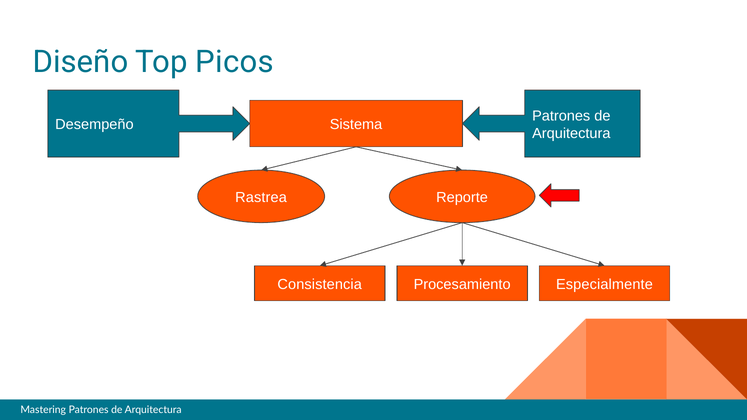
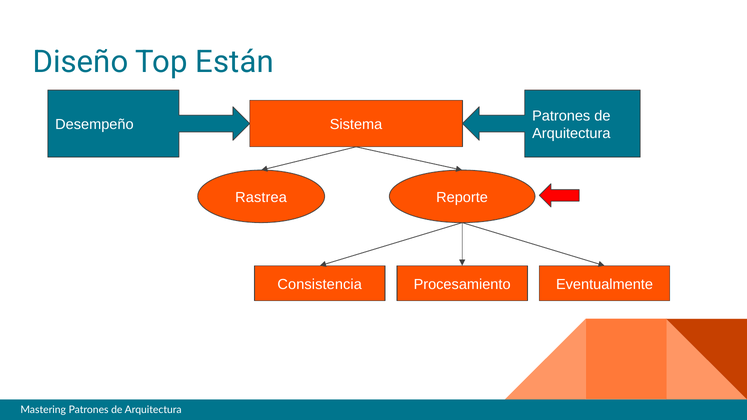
Picos: Picos -> Están
Especialmente: Especialmente -> Eventualmente
